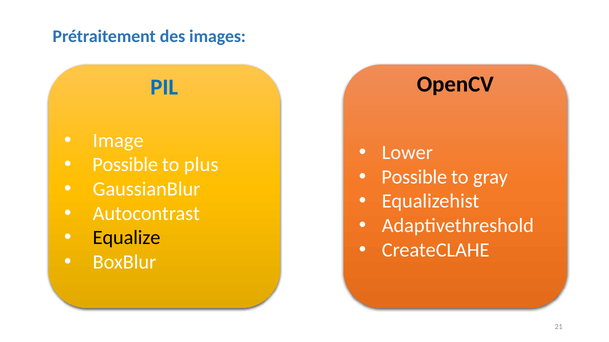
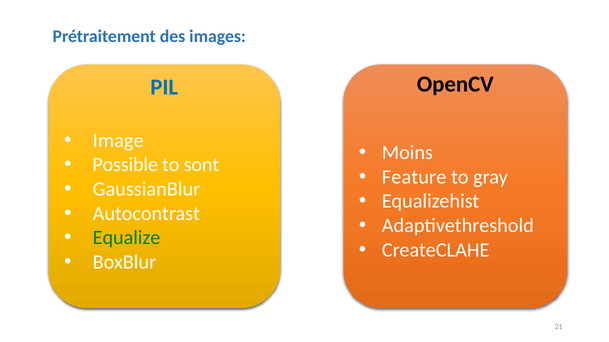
Lower: Lower -> Moins
plus: plus -> sont
Possible at (414, 177): Possible -> Feature
Equalize colour: black -> green
